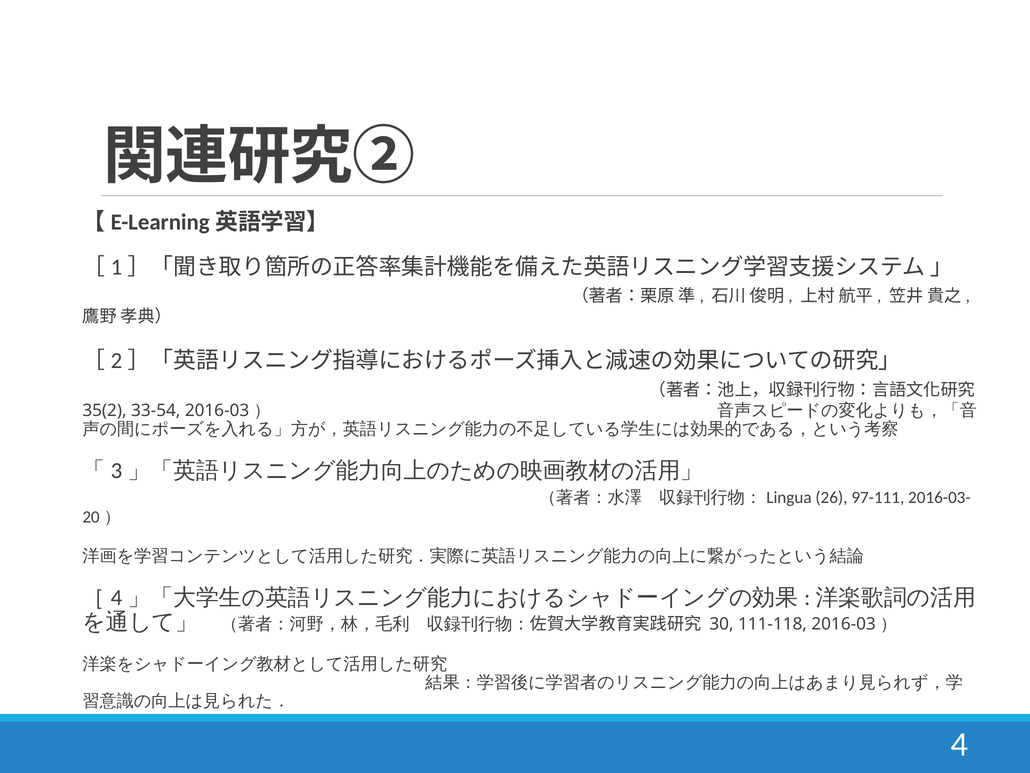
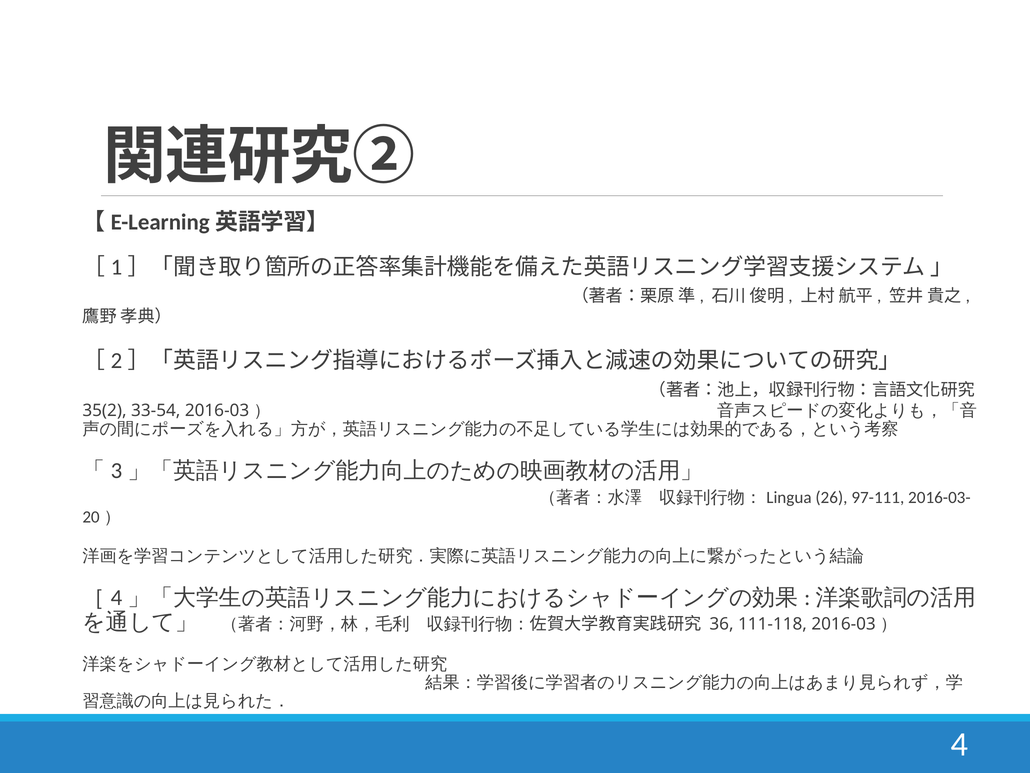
30: 30 -> 36
